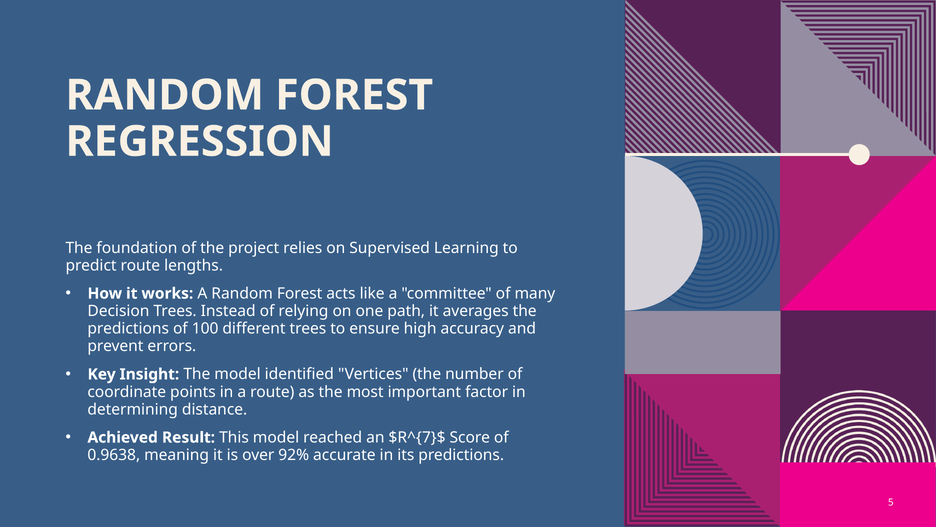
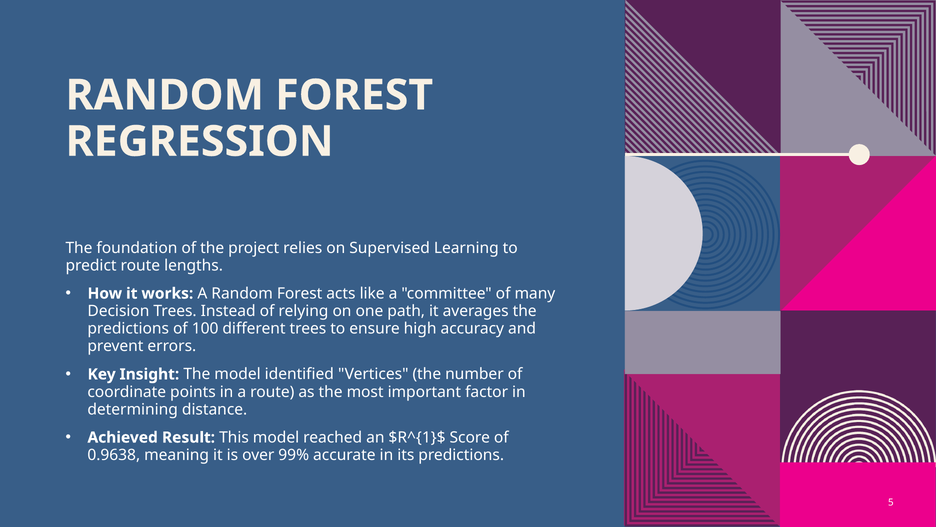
$R^{7}$: $R^{7}$ -> $R^{1}$
92%: 92% -> 99%
